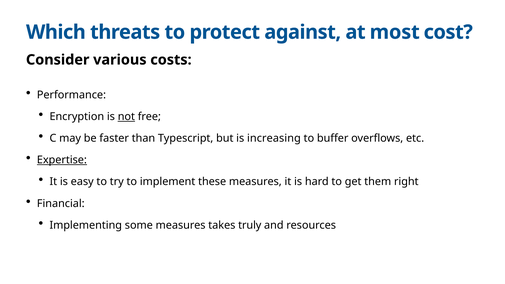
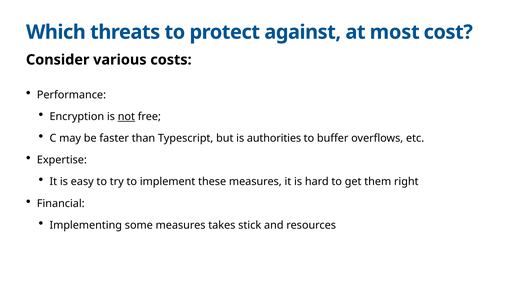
increasing: increasing -> authorities
Expertise underline: present -> none
truly: truly -> stick
